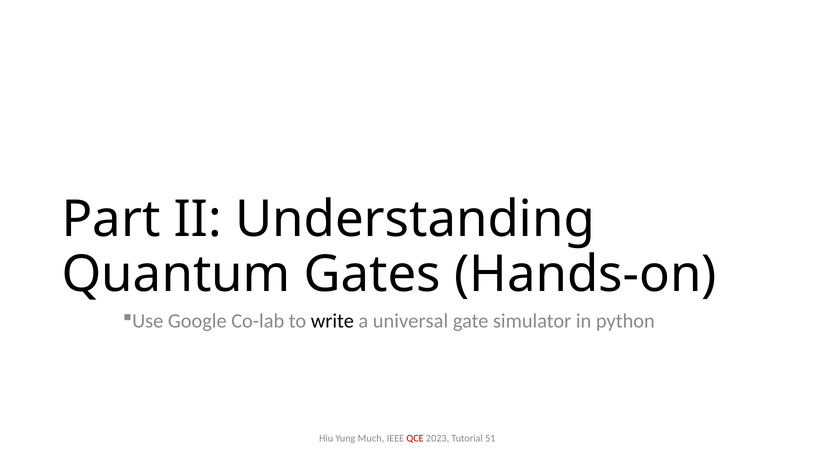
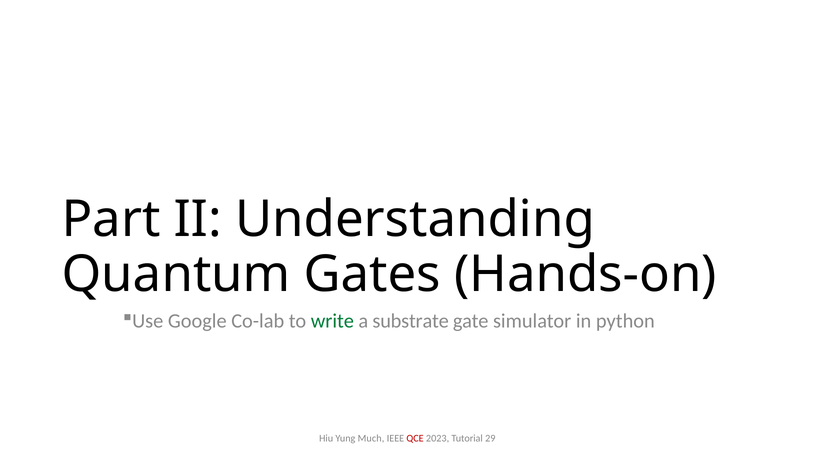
write colour: black -> green
universal: universal -> substrate
51: 51 -> 29
